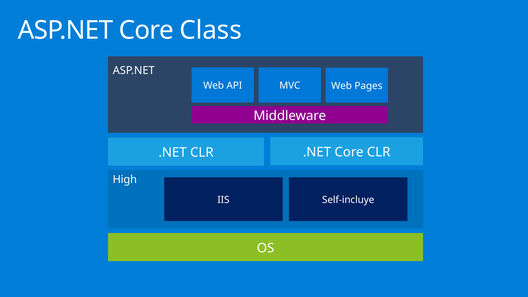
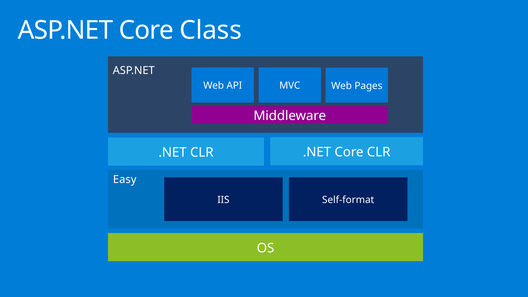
High: High -> Easy
Self-incluye: Self-incluye -> Self-format
